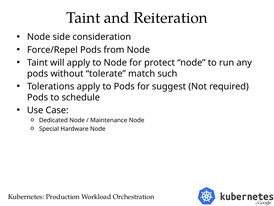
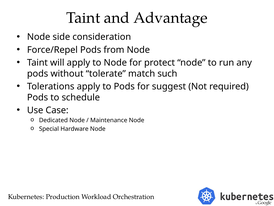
Reiteration: Reiteration -> Advantage
